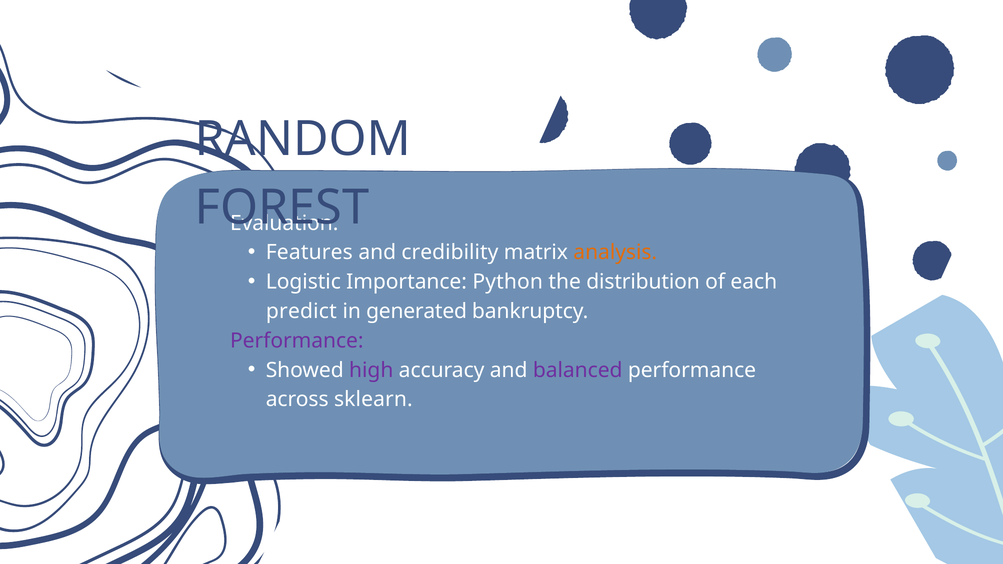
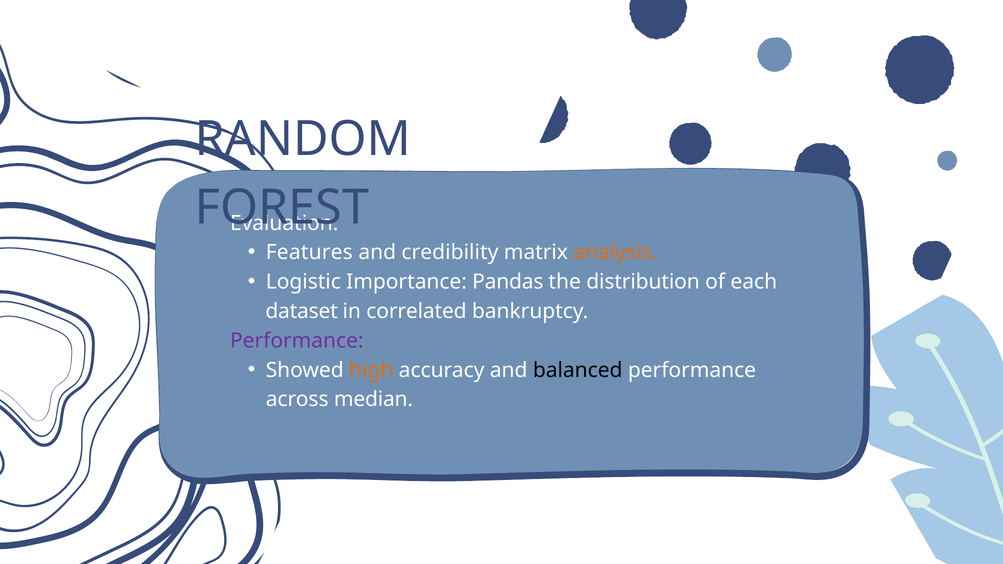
Python: Python -> Pandas
predict: predict -> dataset
generated: generated -> correlated
high colour: purple -> orange
balanced colour: purple -> black
sklearn: sklearn -> median
